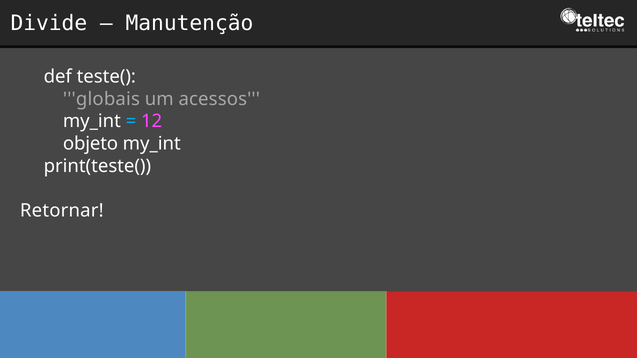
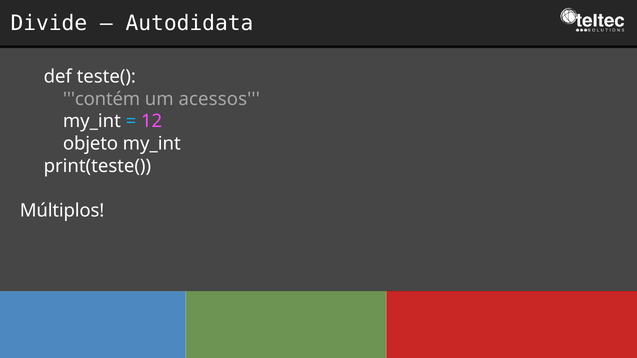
Manutenção: Manutenção -> Autodidata
globais: globais -> contém
Retornar: Retornar -> Múltiplos
